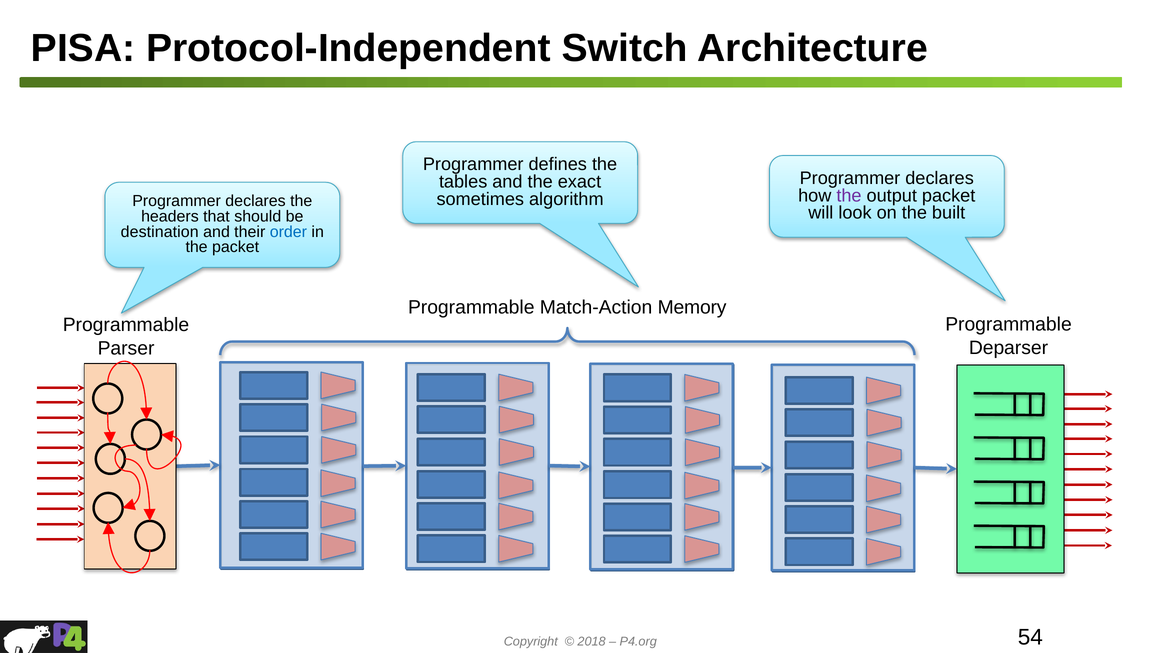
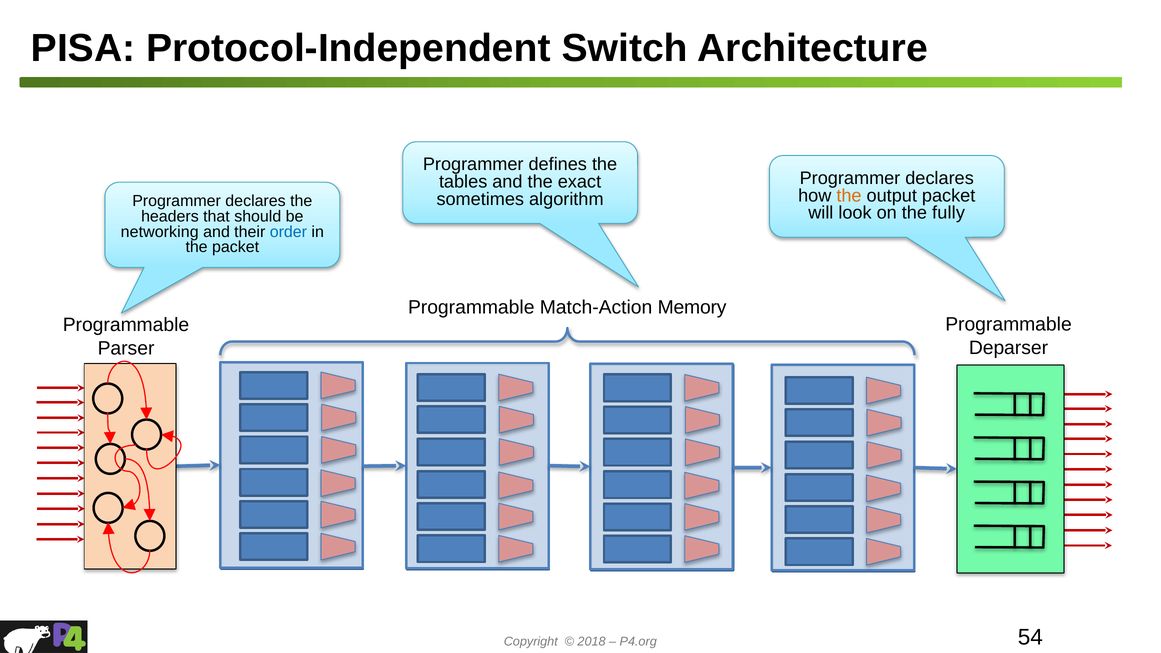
the at (849, 196) colour: purple -> orange
built: built -> fully
destination: destination -> networking
